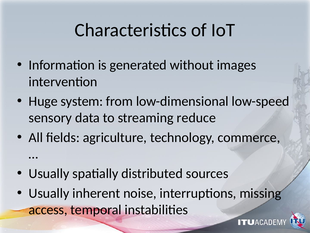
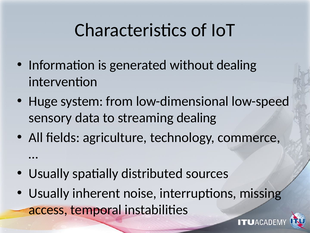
without images: images -> dealing
streaming reduce: reduce -> dealing
